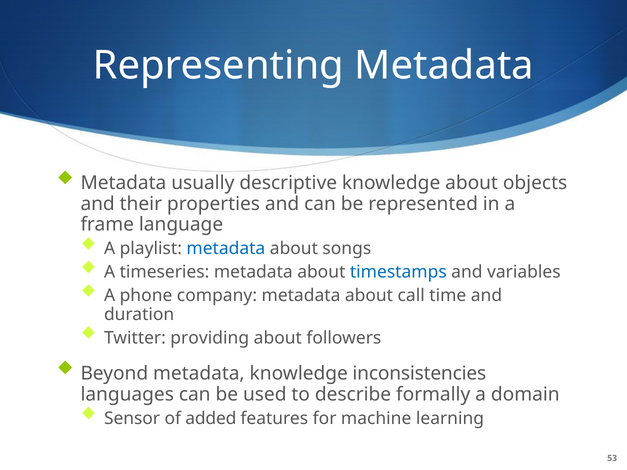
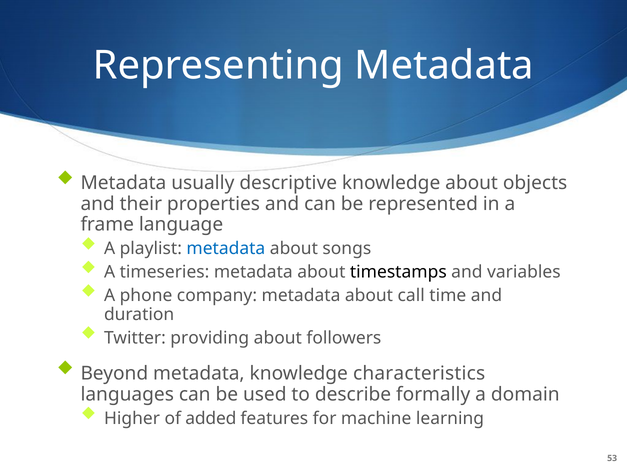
timestamps colour: blue -> black
inconsistencies: inconsistencies -> characteristics
Sensor: Sensor -> Higher
